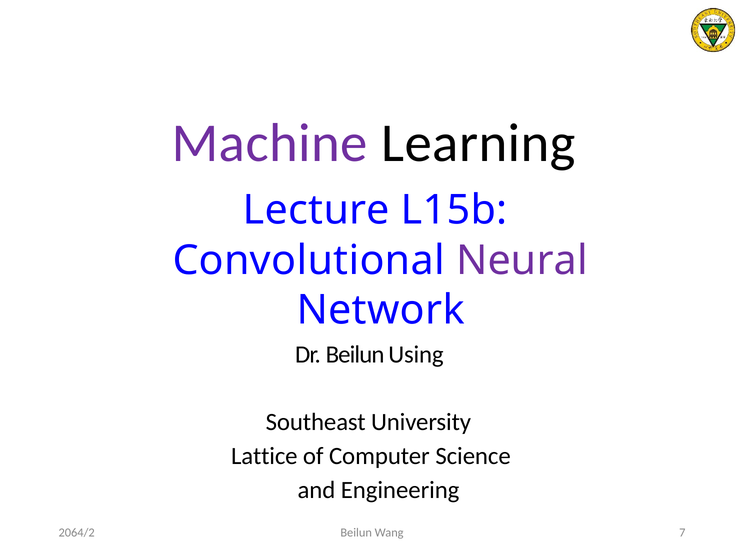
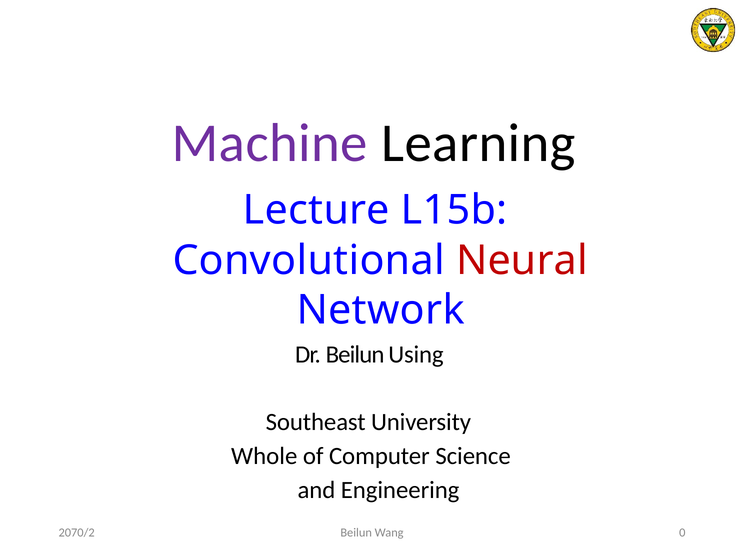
Neural colour: purple -> red
Lattice: Lattice -> Whole
2064/2: 2064/2 -> 2070/2
7: 7 -> 0
